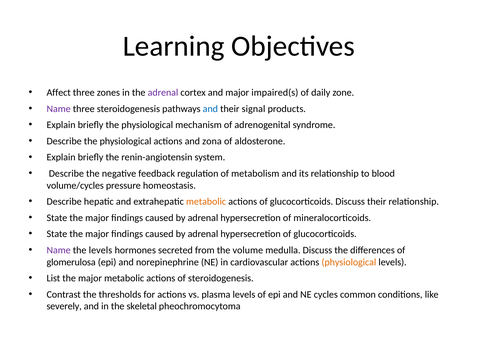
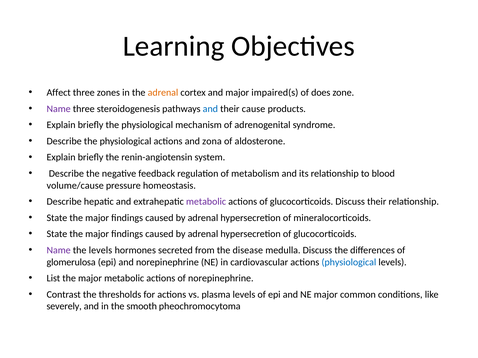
adrenal at (163, 93) colour: purple -> orange
daily: daily -> does
signal: signal -> cause
volume/cycles: volume/cycles -> volume/cause
metabolic at (206, 202) colour: orange -> purple
volume: volume -> disease
physiological at (349, 262) colour: orange -> blue
of steroidogenesis: steroidogenesis -> norepinephrine
NE cycles: cycles -> major
skeletal: skeletal -> smooth
